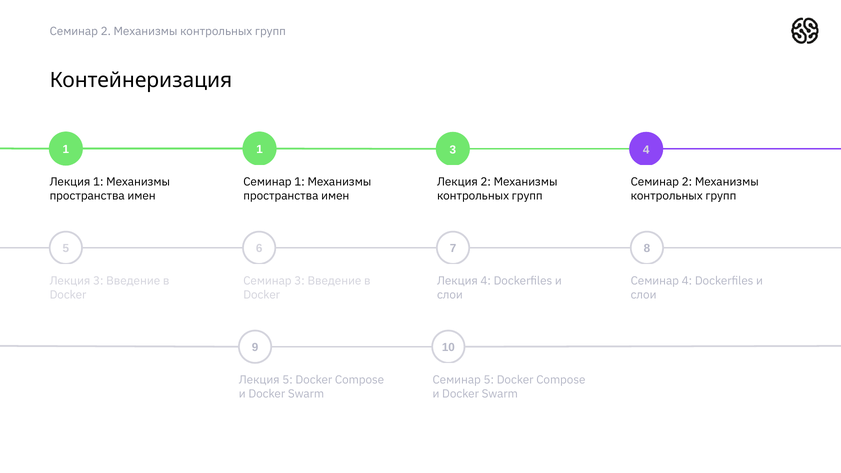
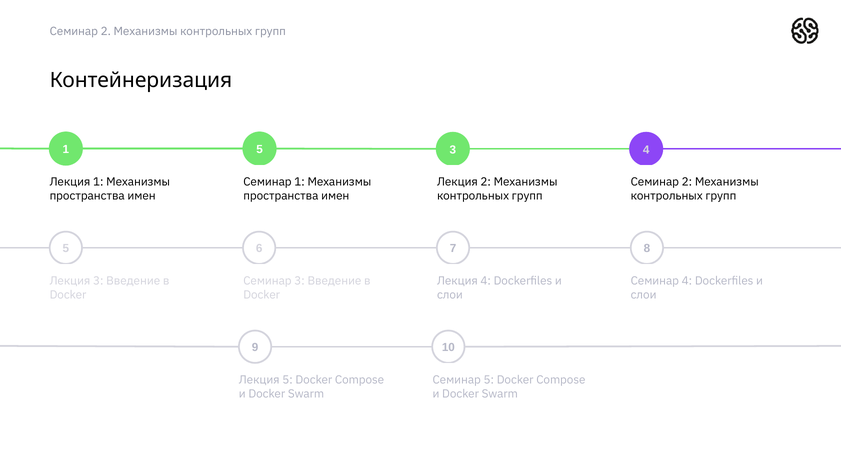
1 1: 1 -> 5
